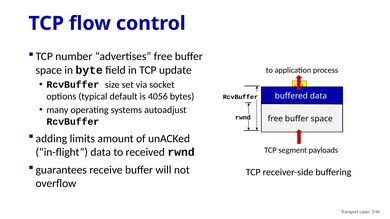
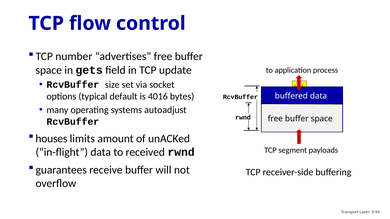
byte: byte -> gets
4056: 4056 -> 4016
adding: adding -> houses
